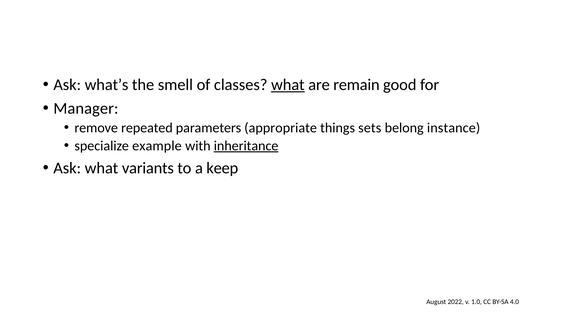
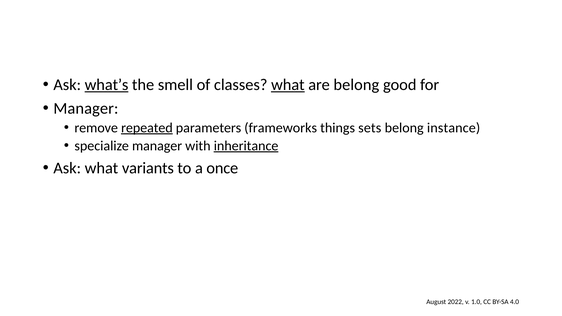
what’s underline: none -> present
are remain: remain -> belong
repeated underline: none -> present
appropriate: appropriate -> frameworks
specialize example: example -> manager
keep: keep -> once
